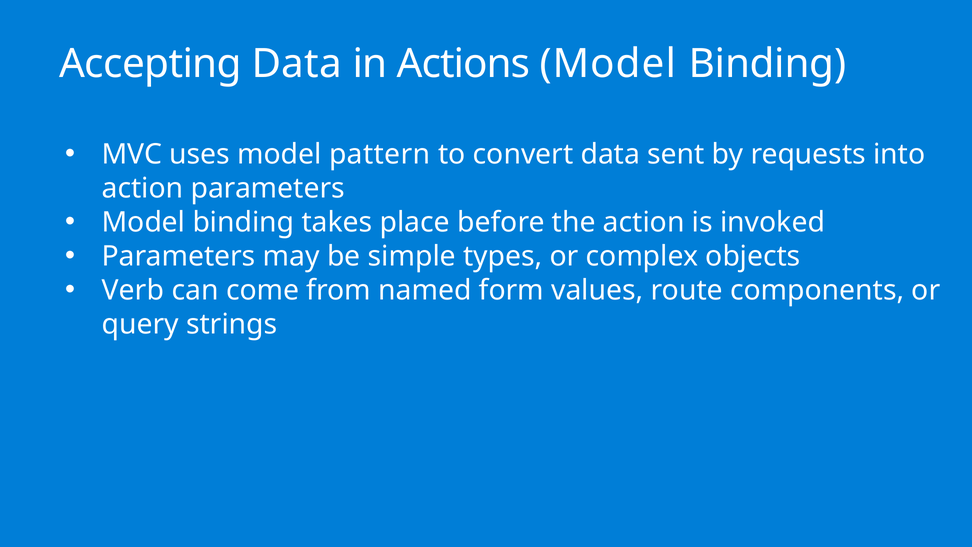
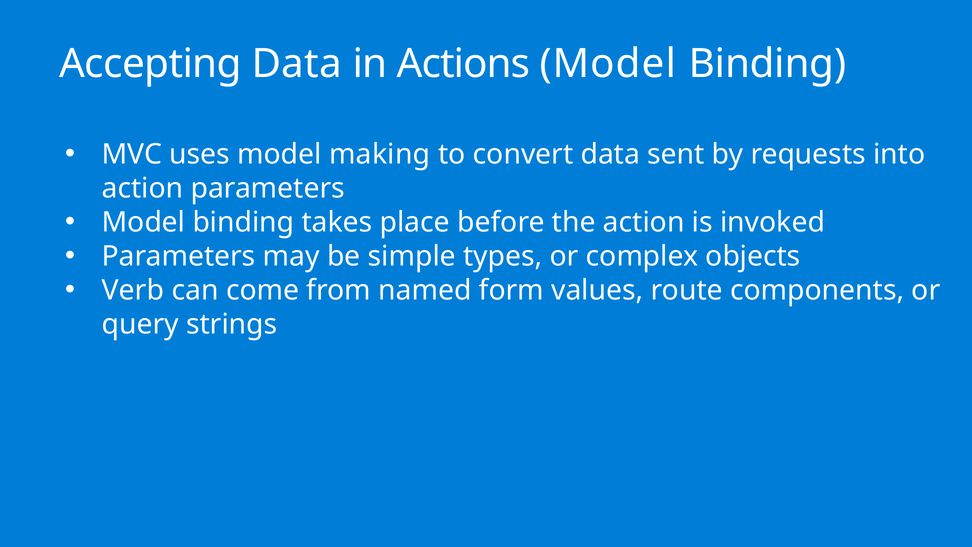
pattern: pattern -> making
